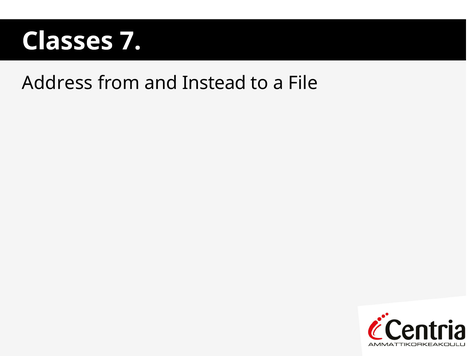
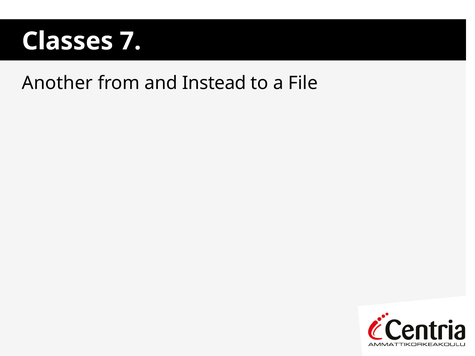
Address: Address -> Another
